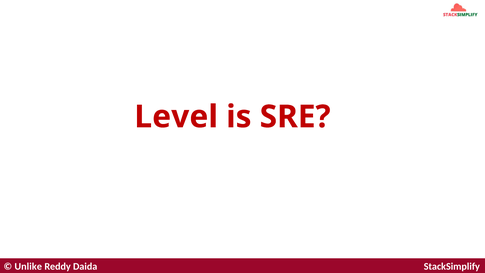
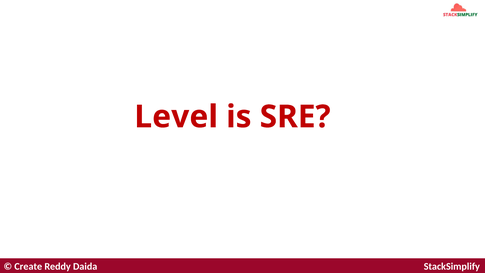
Unlike: Unlike -> Create
